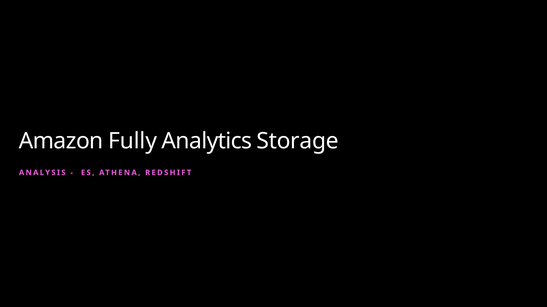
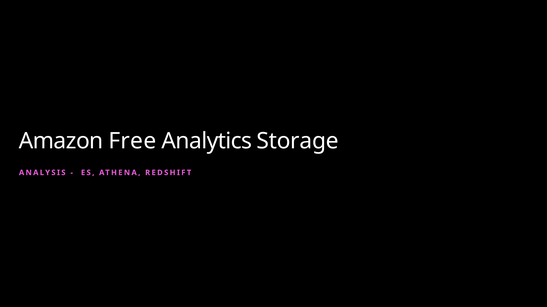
Fully: Fully -> Free
